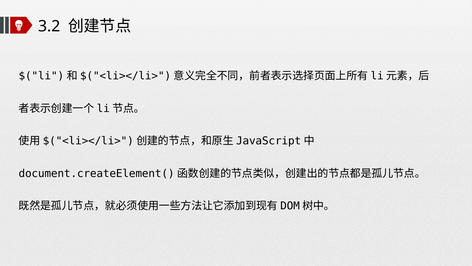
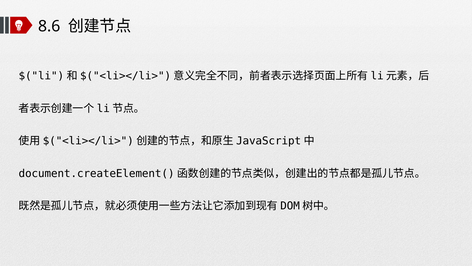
3.2: 3.2 -> 8.6
